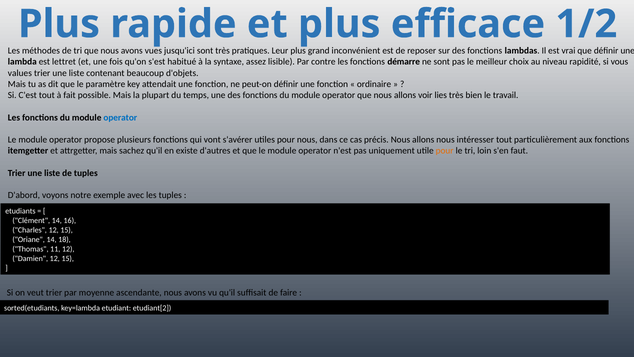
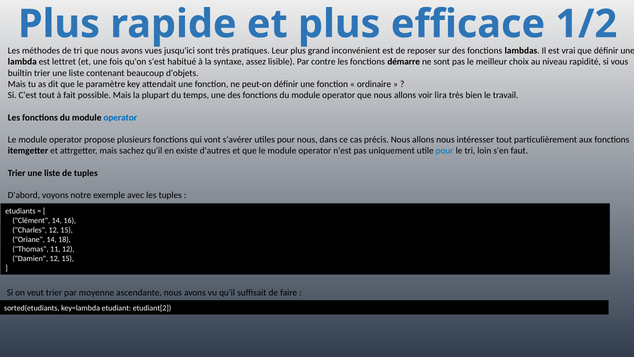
values: values -> builtin
lies: lies -> lira
pour at (445, 151) colour: orange -> blue
